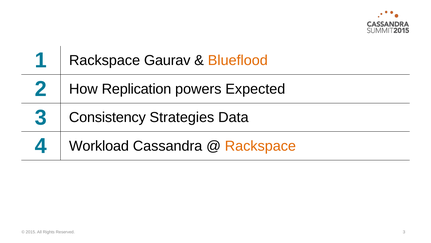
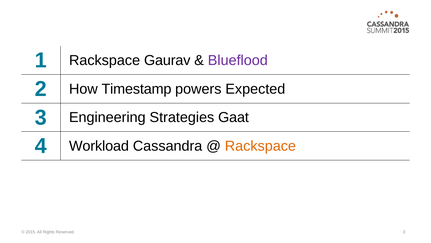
Blueflood colour: orange -> purple
Replication: Replication -> Timestamp
Consistency: Consistency -> Engineering
Data: Data -> Gaat
